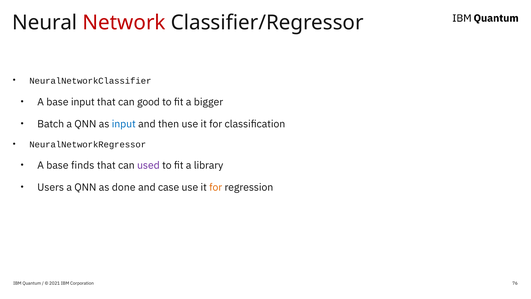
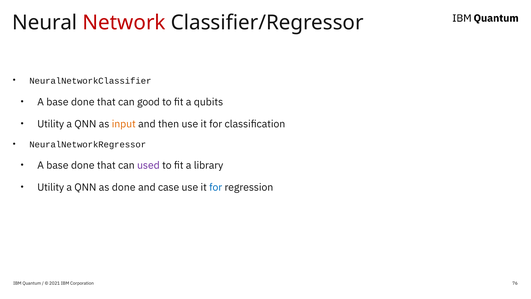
input at (83, 102): input -> done
bigger: bigger -> qubits
Batch at (51, 124): Batch -> Utility
input at (124, 124) colour: blue -> orange
finds at (83, 165): finds -> done
Users at (51, 187): Users -> Utility
for at (216, 187) colour: orange -> blue
